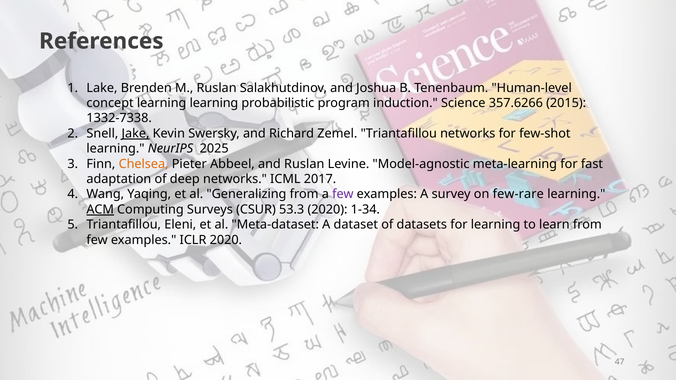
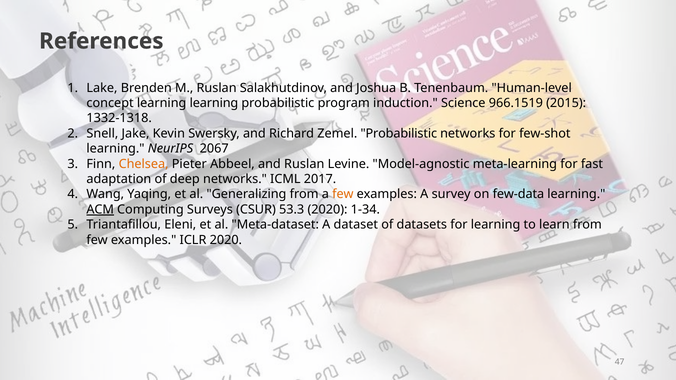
357.6266: 357.6266 -> 966.1519
1332-7338: 1332-7338 -> 1332-1318
Jake underline: present -> none
Zemel Triantafillou: Triantafillou -> Probabilistic
2025: 2025 -> 2067
few at (343, 194) colour: purple -> orange
few-rare: few-rare -> few-data
